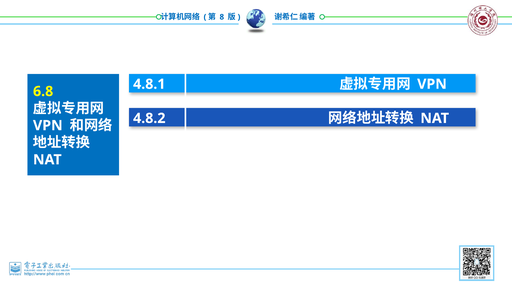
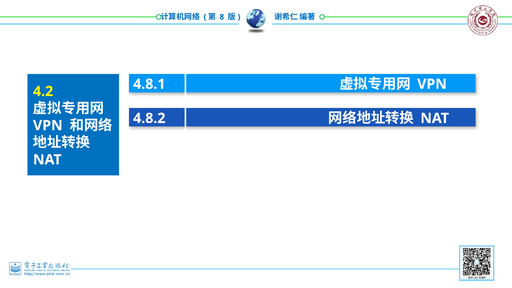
6.8: 6.8 -> 4.2
